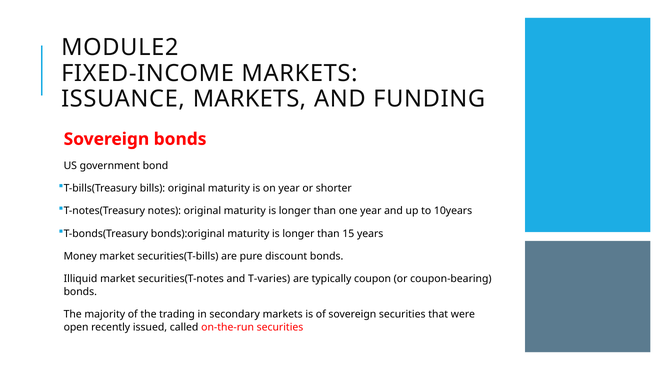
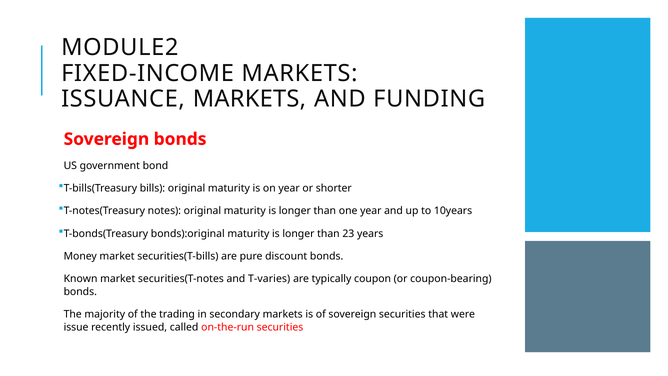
15: 15 -> 23
Illiquid: Illiquid -> Known
open: open -> issue
